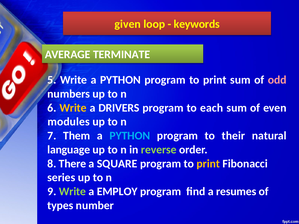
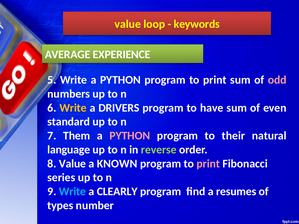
given at (128, 24): given -> value
TERMINATE: TERMINATE -> EXPERIENCE
each: each -> have
modules: modules -> standard
PYTHON at (130, 136) colour: light blue -> pink
8 There: There -> Value
SQUARE: SQUARE -> KNOWN
print at (208, 164) colour: yellow -> pink
Write at (72, 192) colour: light green -> light blue
EMPLOY: EMPLOY -> CLEARLY
